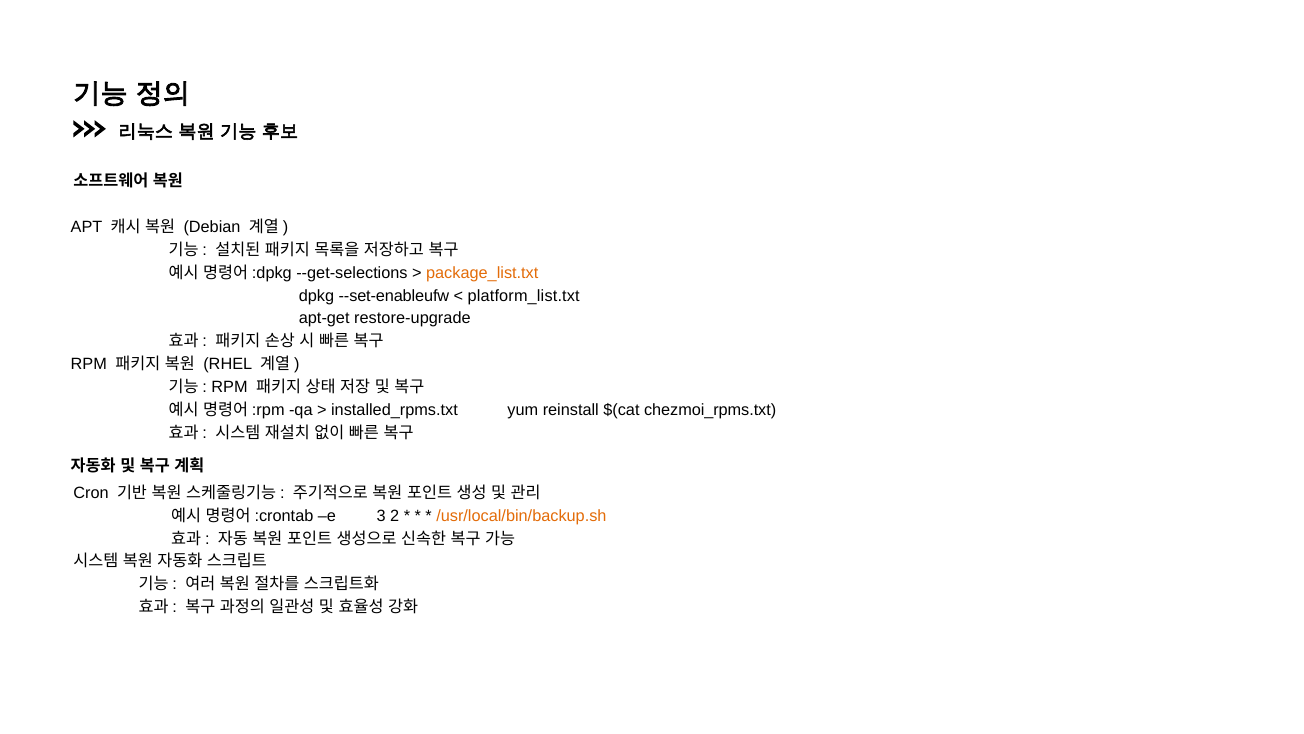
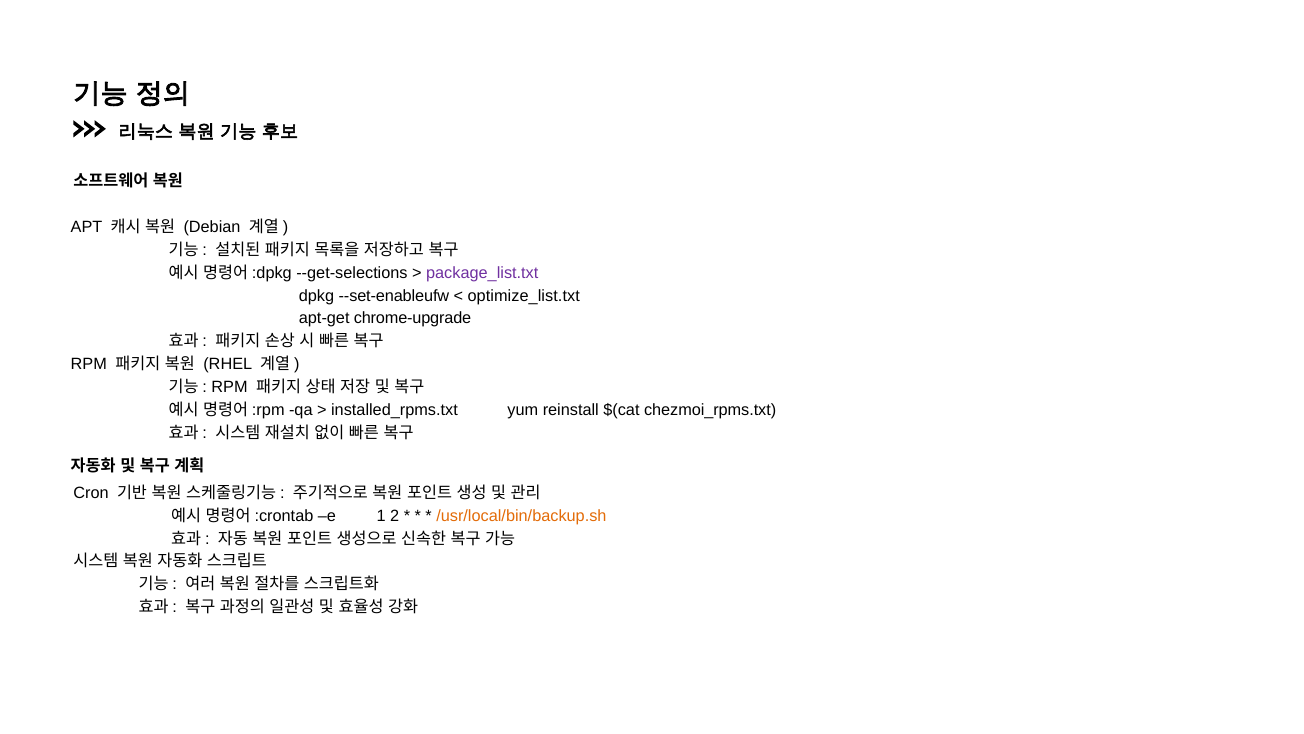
package_list.txt colour: orange -> purple
platform_list.txt: platform_list.txt -> optimize_list.txt
restore-upgrade: restore-upgrade -> chrome-upgrade
3: 3 -> 1
